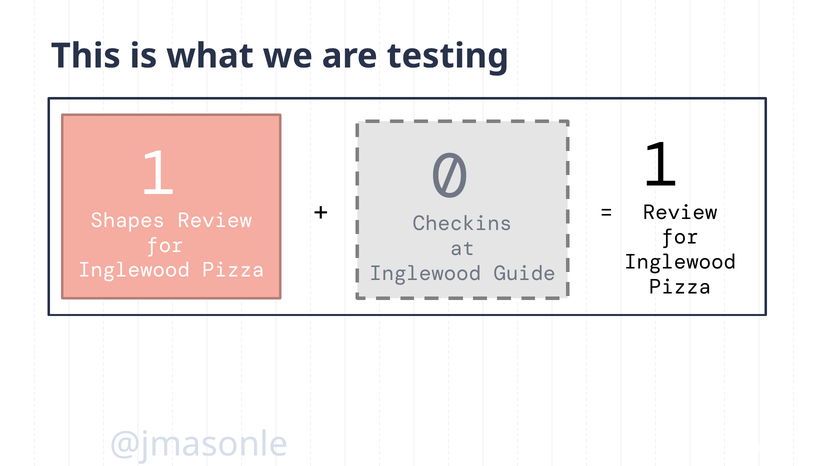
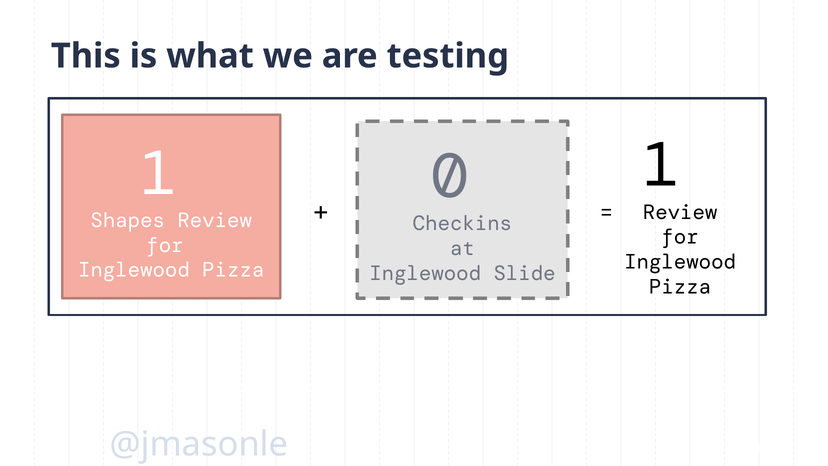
Guide: Guide -> Slide
